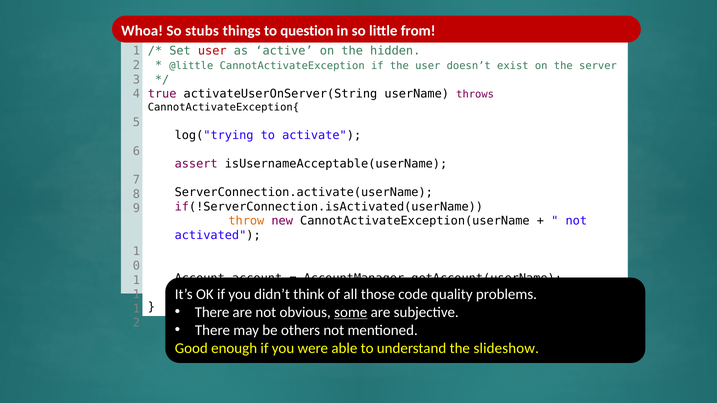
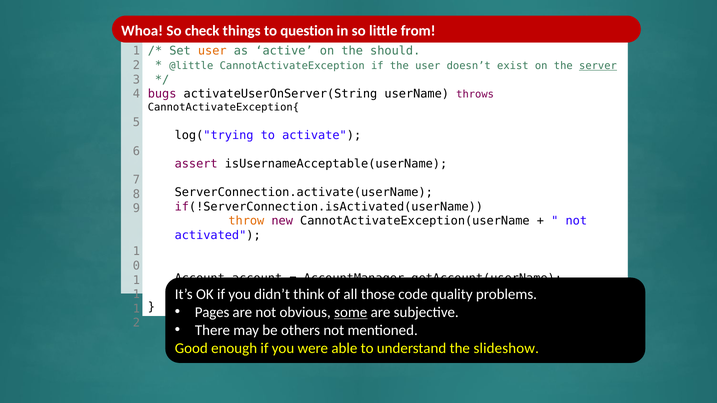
stubs: stubs -> check
user at (212, 51) colour: red -> orange
hidden: hidden -> should
server underline: none -> present
true: true -> bugs
There at (212, 313): There -> Pages
